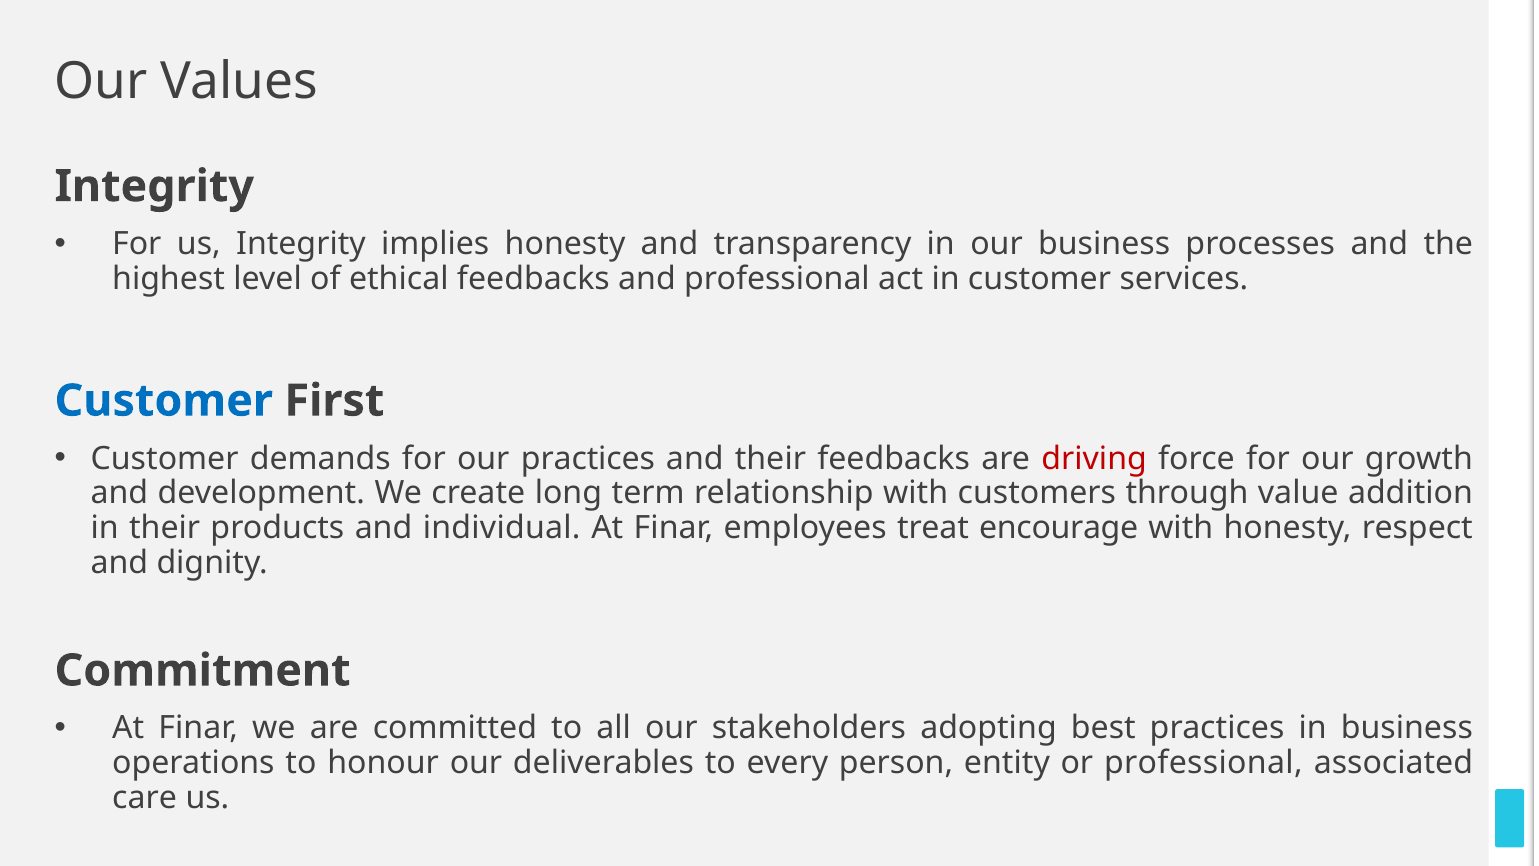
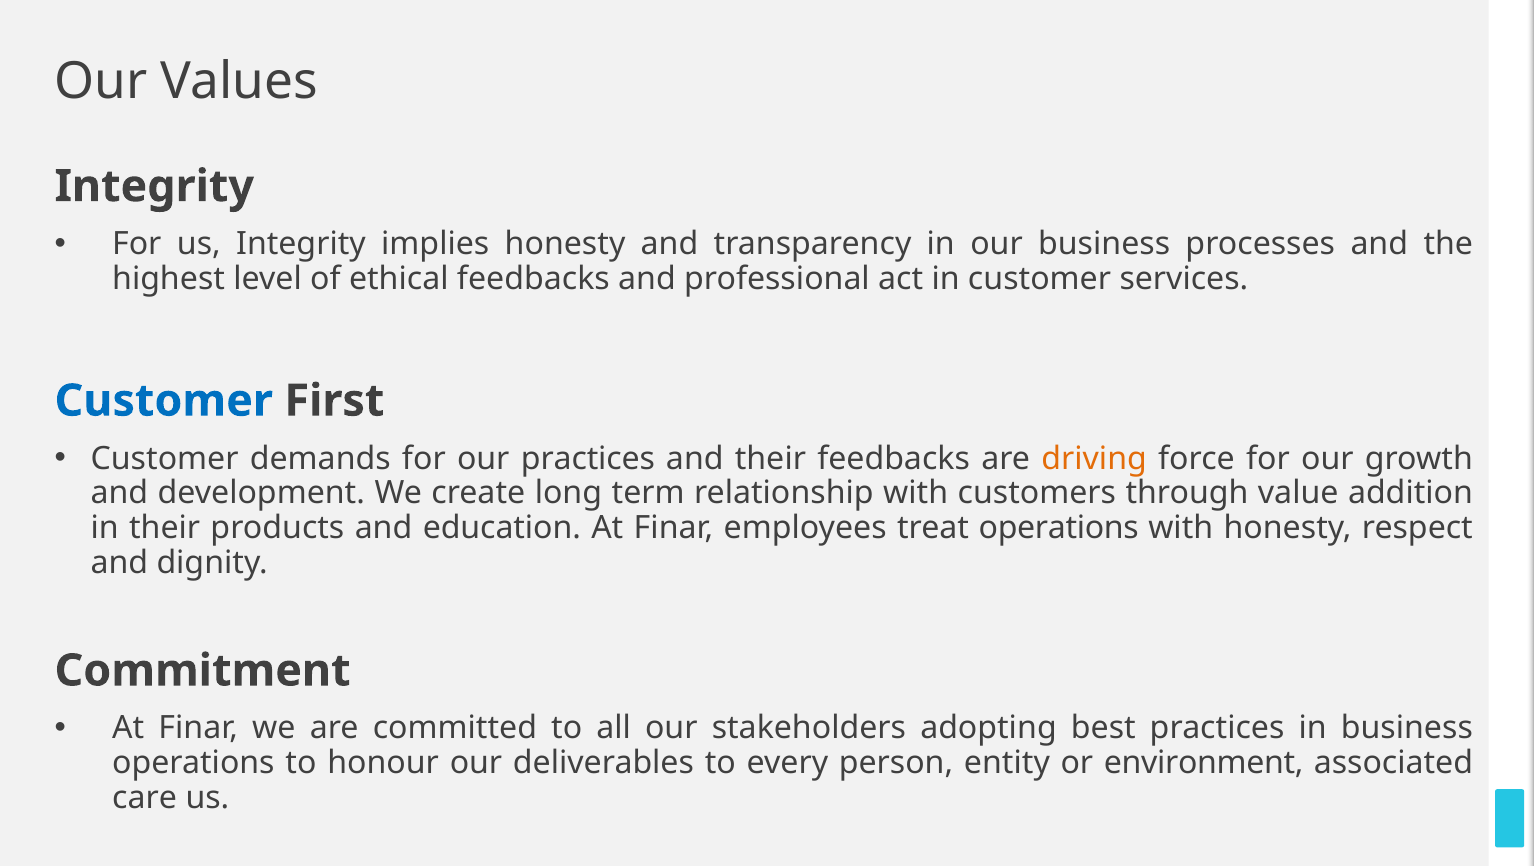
driving colour: red -> orange
individual: individual -> education
treat encourage: encourage -> operations
or professional: professional -> environment
